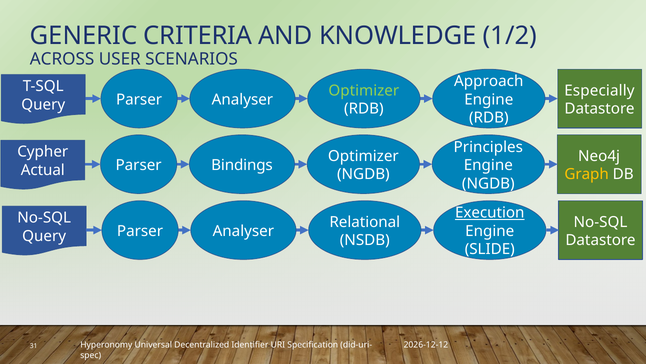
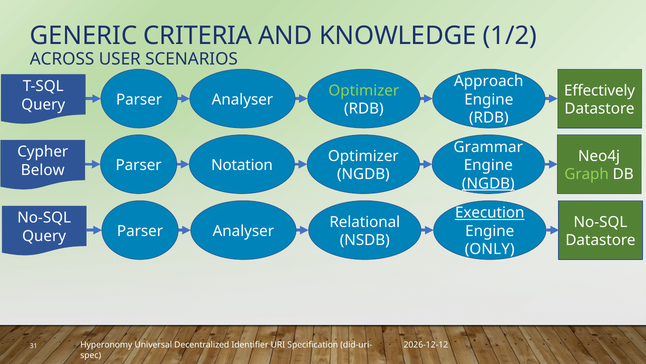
Especially: Especially -> Effectively
Principles: Principles -> Grammar
Bindings: Bindings -> Notation
Actual: Actual -> Below
Graph colour: yellow -> light green
NGDB at (488, 183) underline: none -> present
SLIDE: SLIDE -> ONLY
